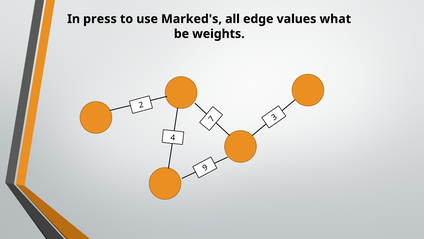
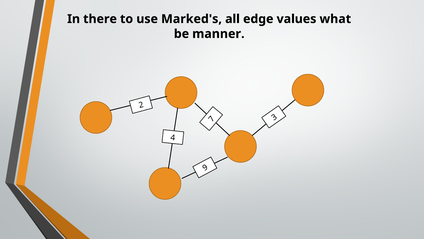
press: press -> there
weights: weights -> manner
